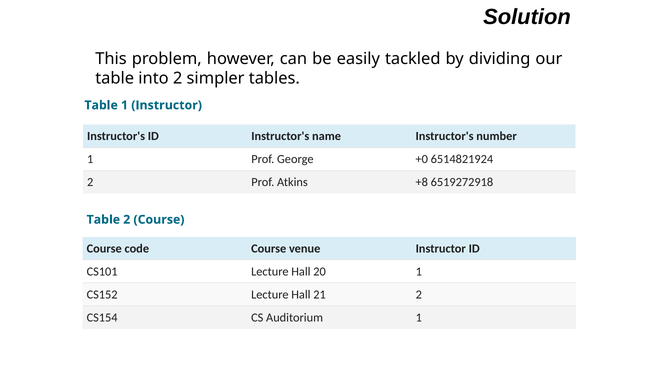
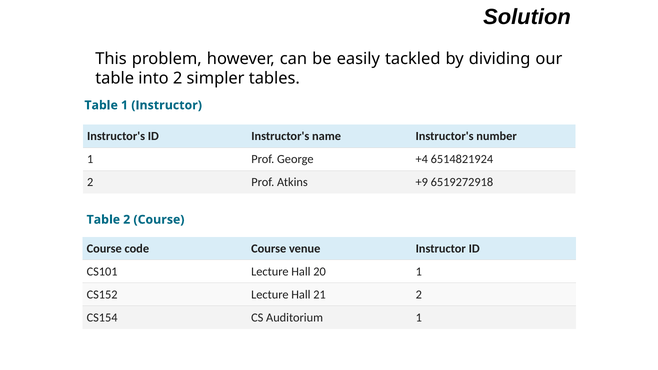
+0: +0 -> +4
+8: +8 -> +9
